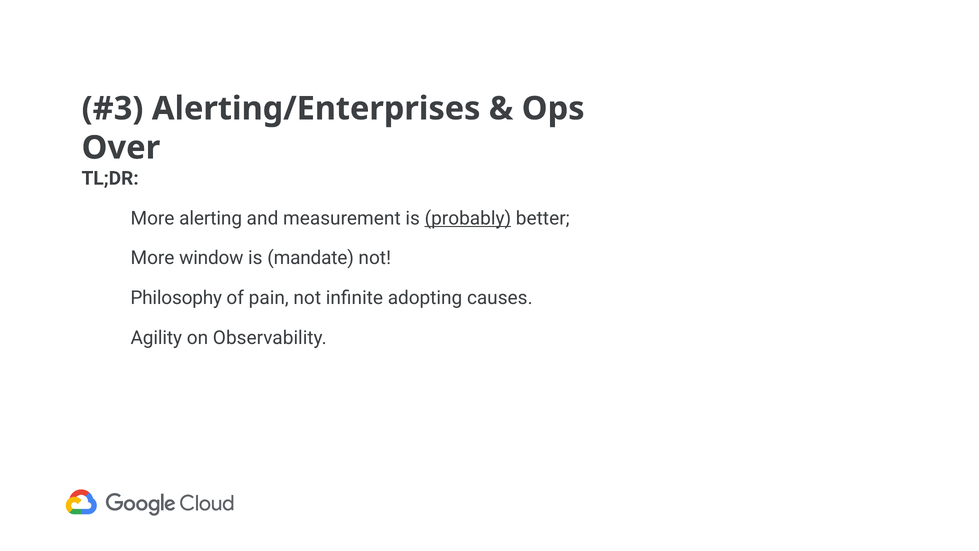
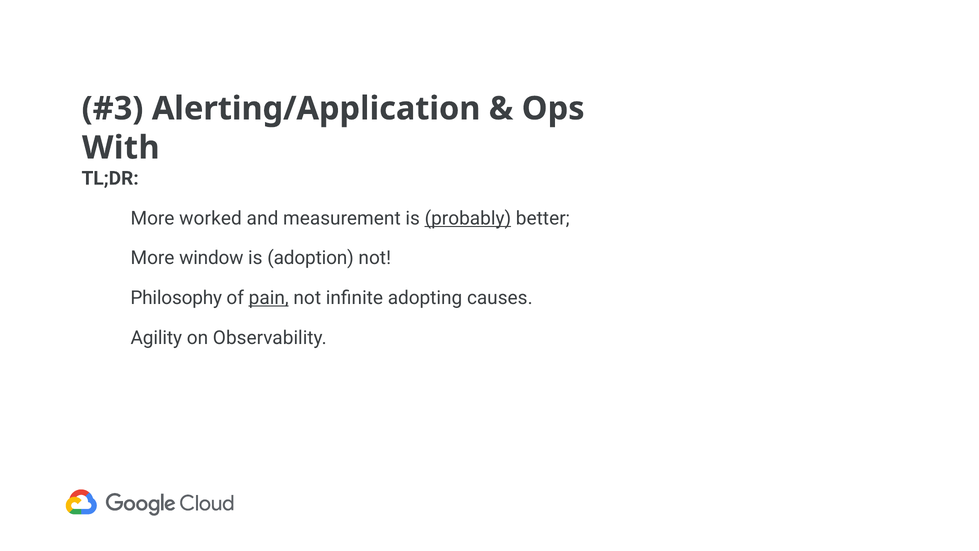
Alerting/Enterprises: Alerting/Enterprises -> Alerting/Application
Over: Over -> With
alerting: alerting -> worked
mandate: mandate -> adoption
pain underline: none -> present
